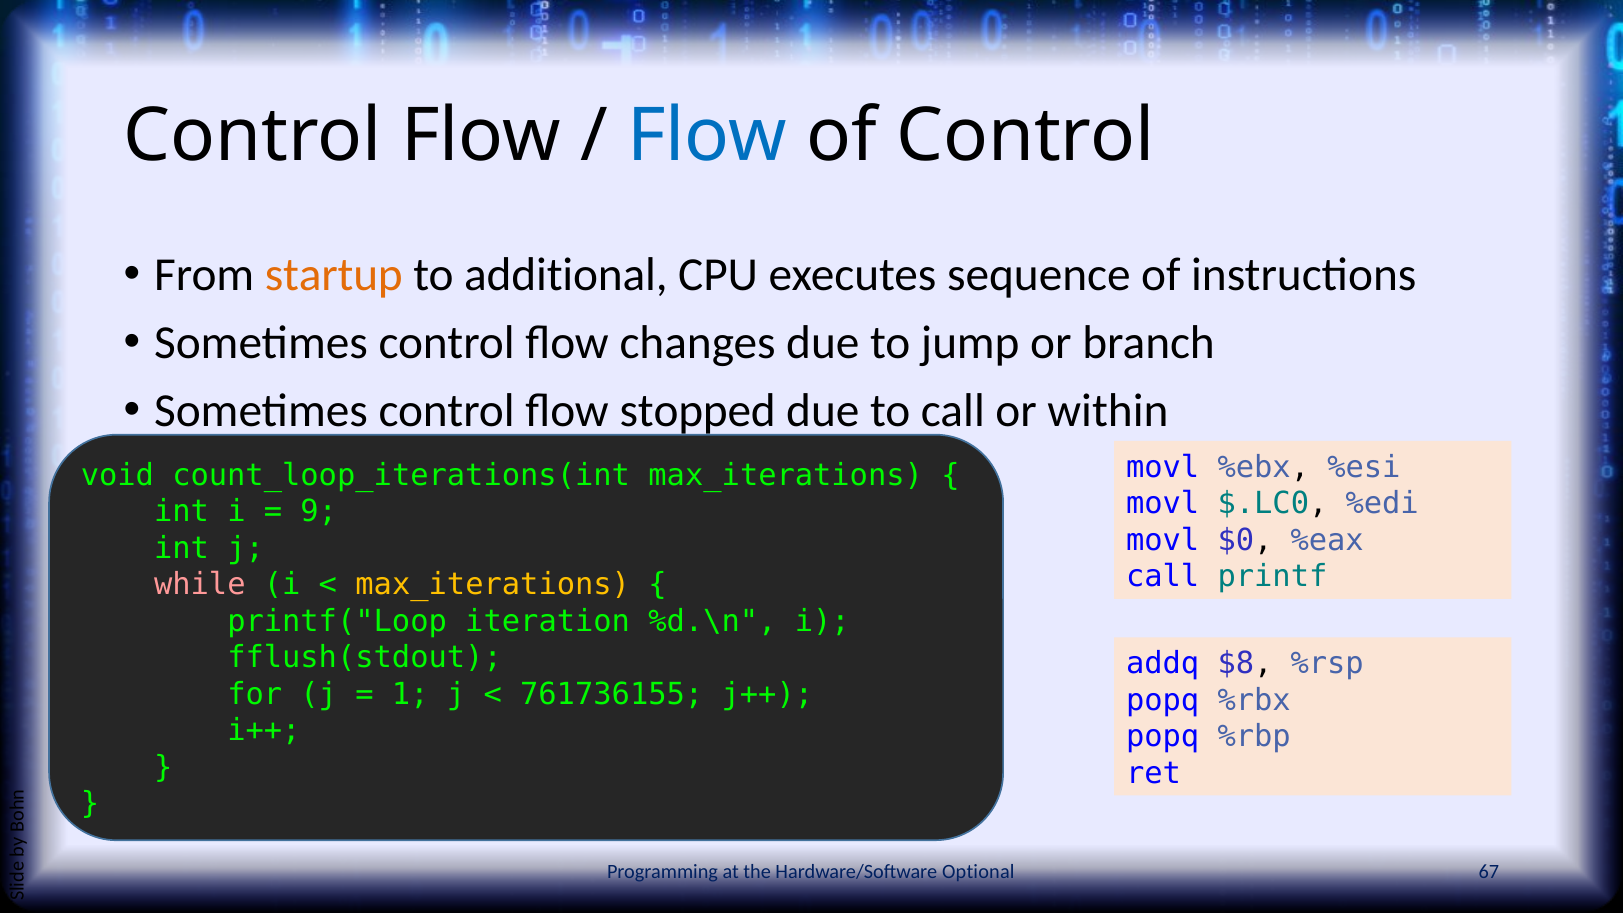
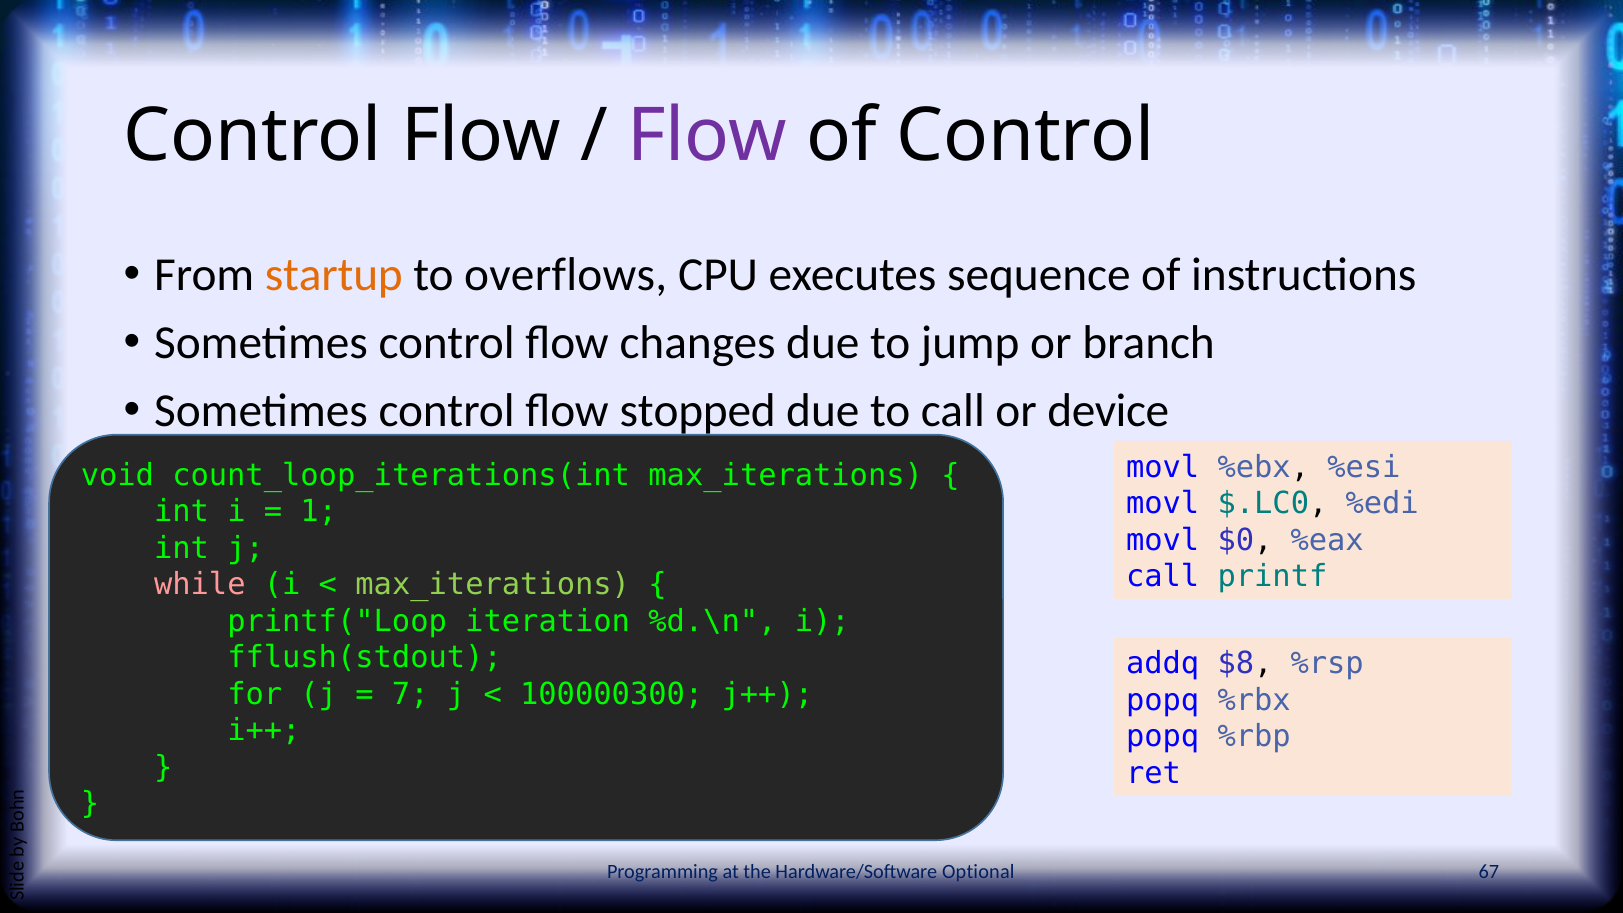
Flow at (707, 136) colour: blue -> purple
additional: additional -> overflows
within: within -> device
9: 9 -> 1
max_iterations at (493, 585) colour: yellow -> light green
1: 1 -> 7
761736155: 761736155 -> 100000300
